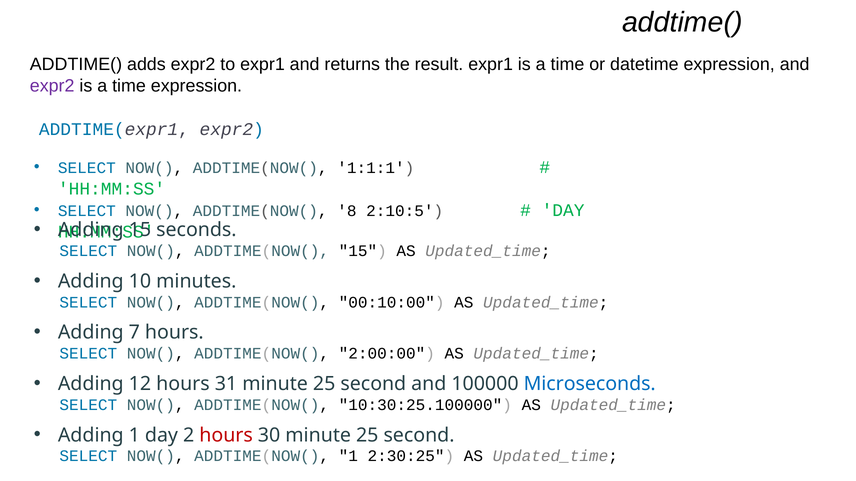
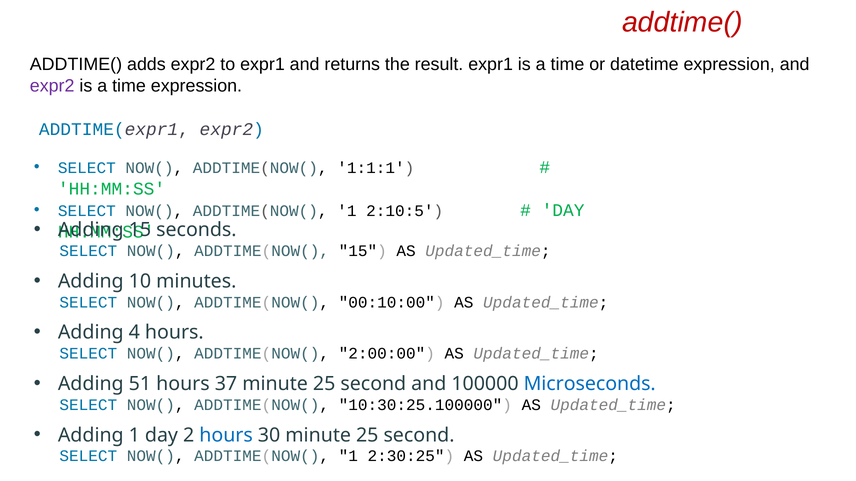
addtime( at (682, 22) colour: black -> red
8 at (347, 211): 8 -> 1
7: 7 -> 4
12: 12 -> 51
31: 31 -> 37
hours at (226, 435) colour: red -> blue
